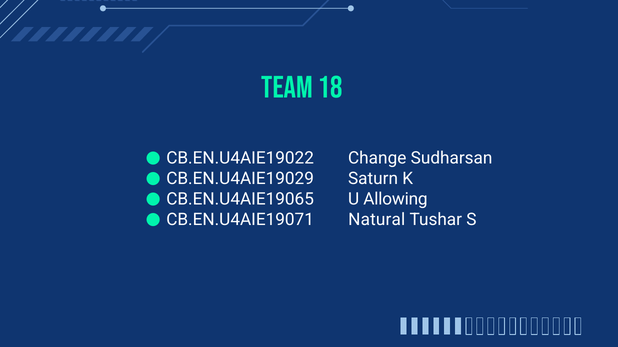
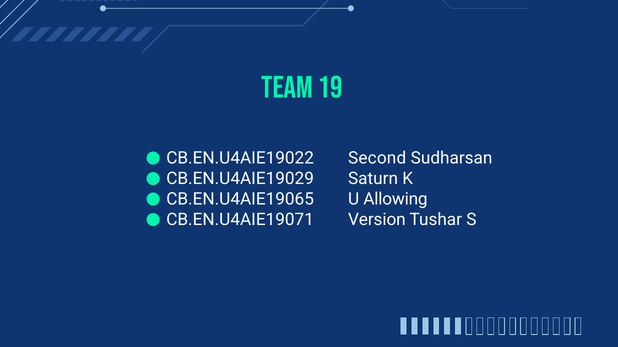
18: 18 -> 19
Change: Change -> Second
Natural: Natural -> Version
